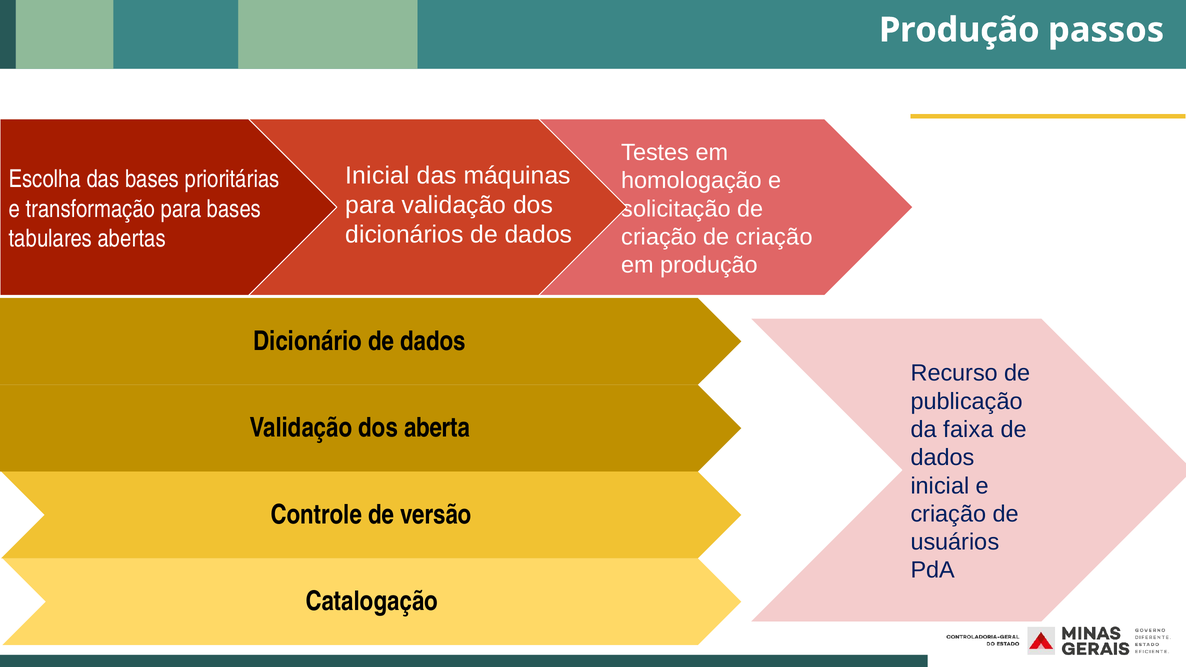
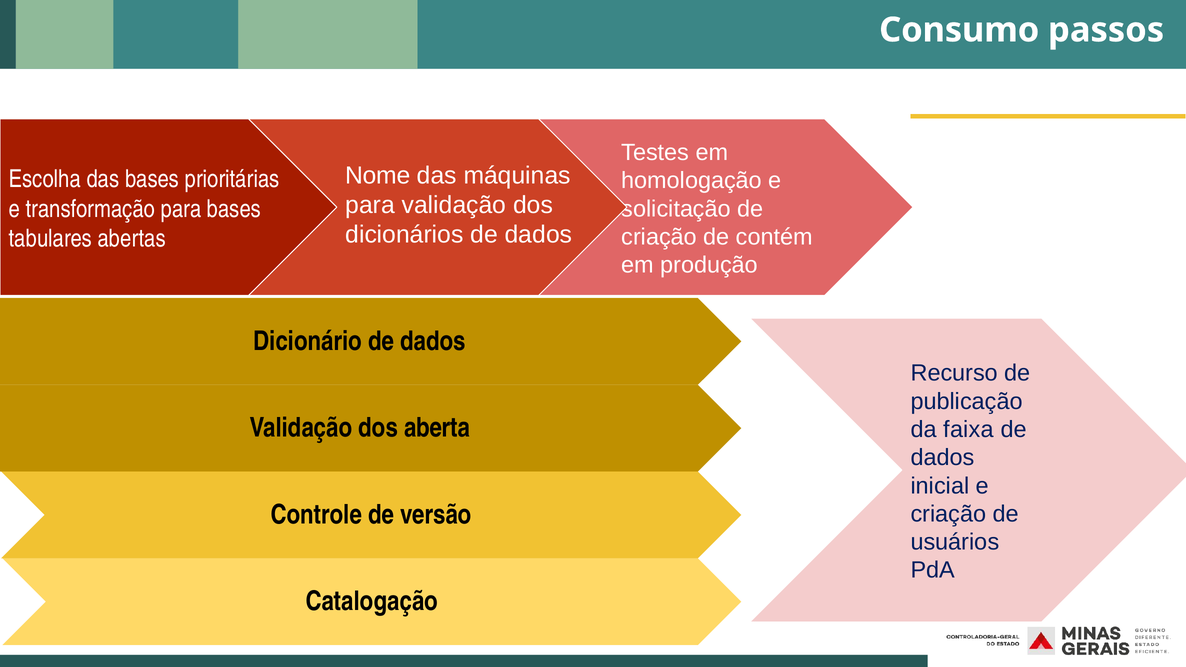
Produção at (959, 30): Produção -> Consumo
Inicial at (378, 175): Inicial -> Nome
criação de criação: criação -> contém
